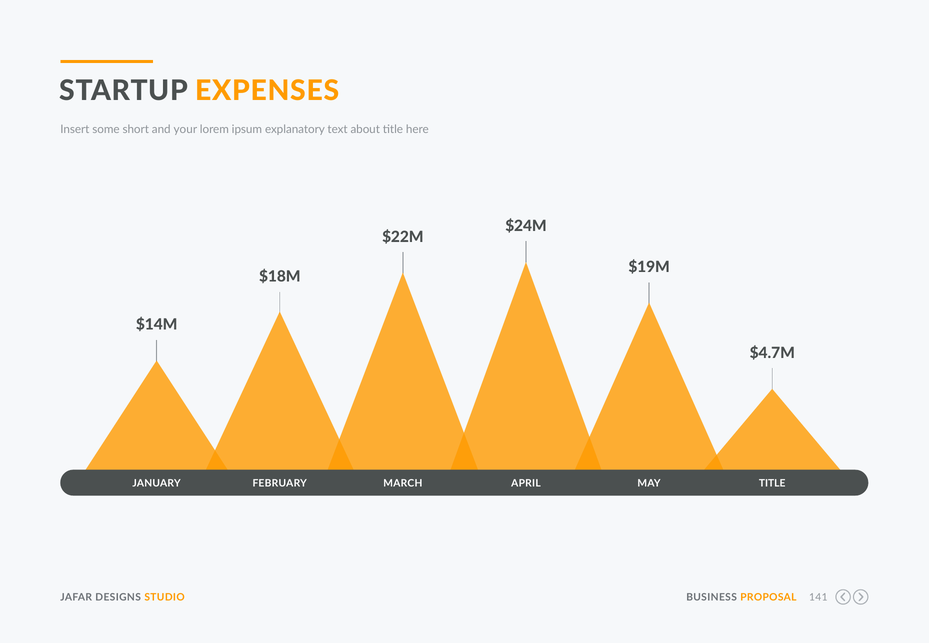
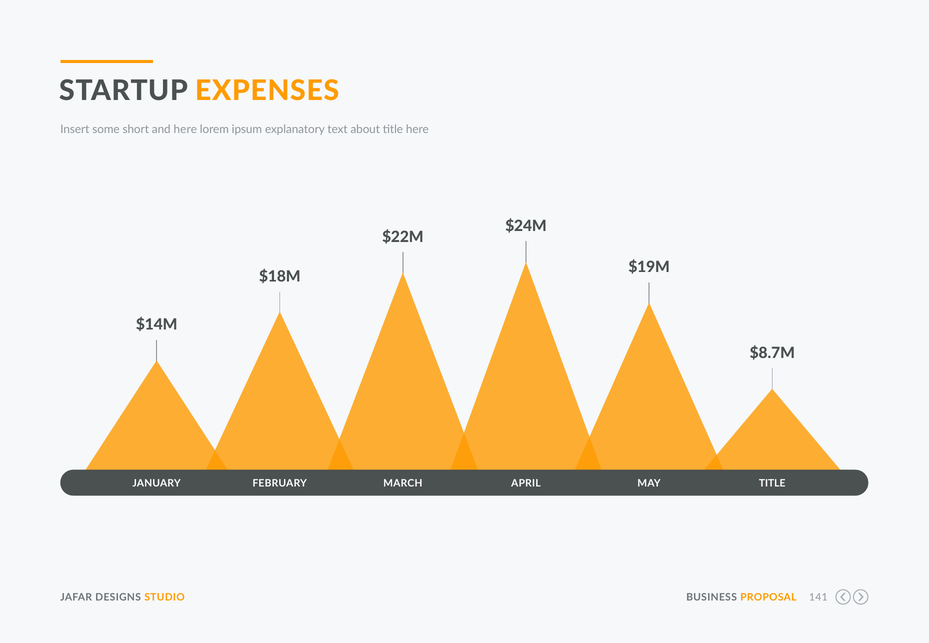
and your: your -> here
$4.7M: $4.7M -> $8.7M
